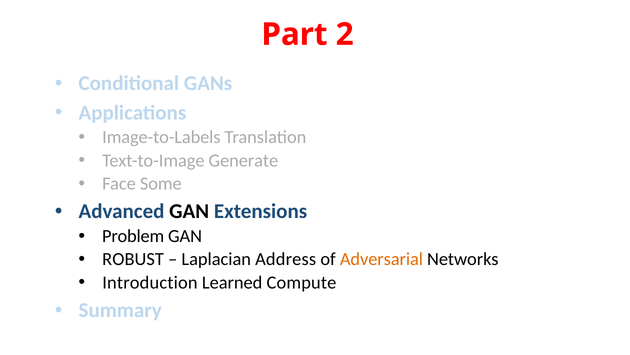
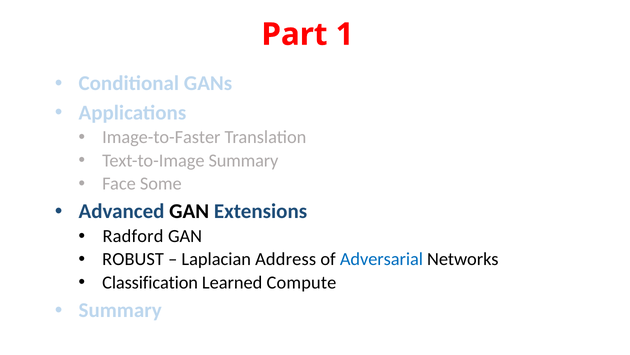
2: 2 -> 1
Image-to-Labels: Image-to-Labels -> Image-to-Faster
Text-to-Image Generate: Generate -> Summary
Problem: Problem -> Radford
Adversarial colour: orange -> blue
Introduction: Introduction -> Classification
